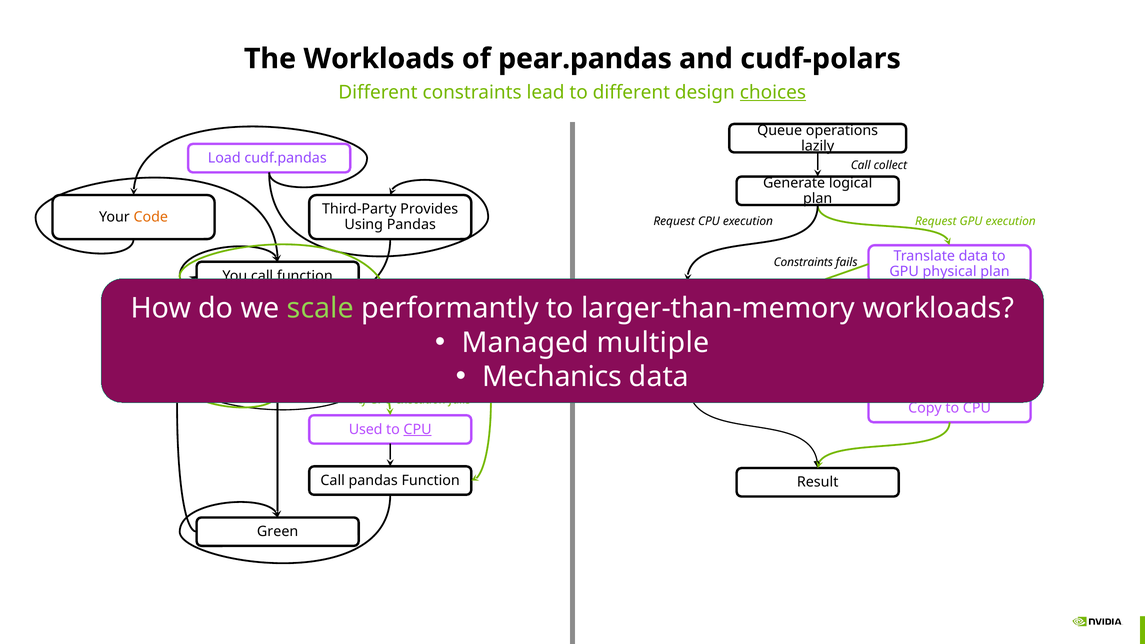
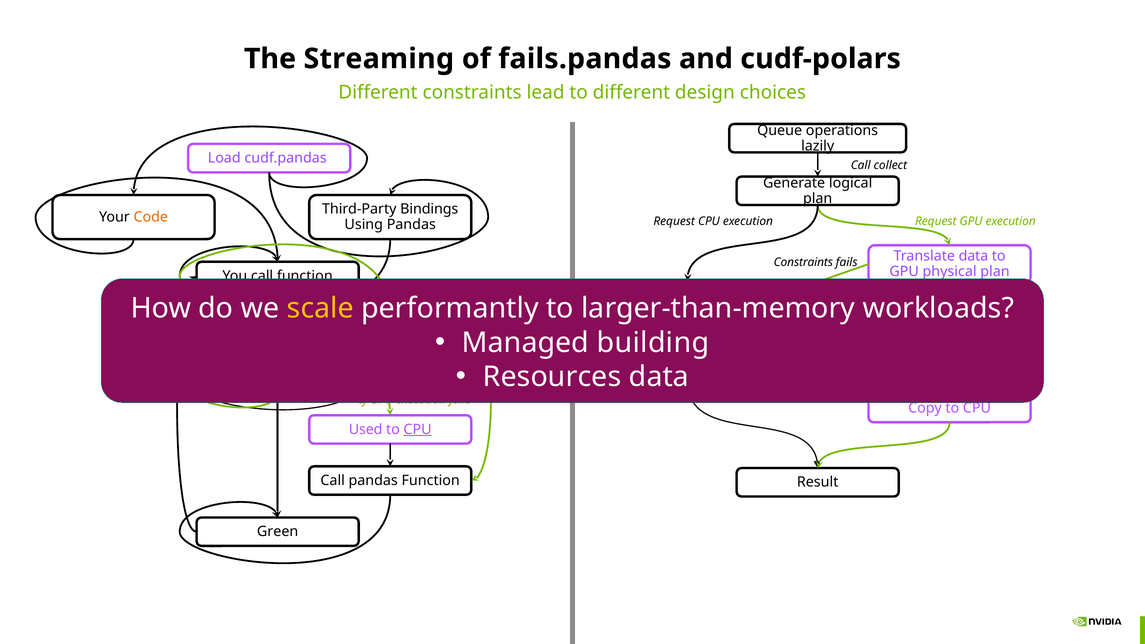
The Workloads: Workloads -> Streaming
pear.pandas: pear.pandas -> fails.pandas
choices underline: present -> none
Provides: Provides -> Bindings
scale colour: light green -> yellow
multiple: multiple -> building
Mechanics: Mechanics -> Resources
